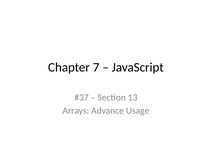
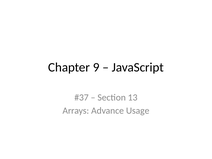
7: 7 -> 9
